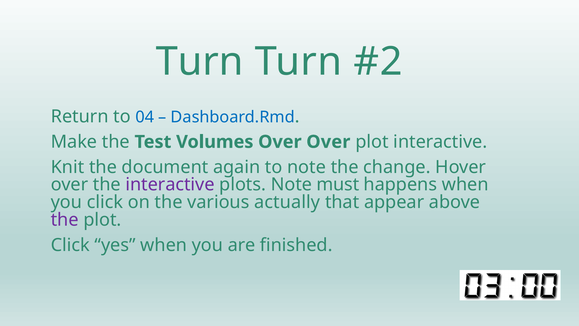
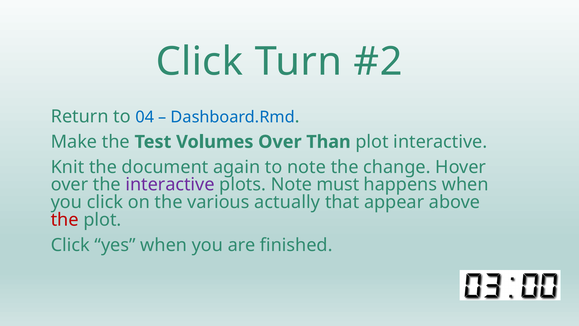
Turn at (200, 62): Turn -> Click
Over Over: Over -> Than
the at (65, 220) colour: purple -> red
